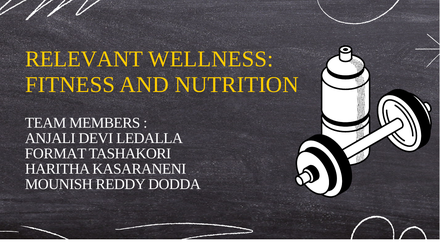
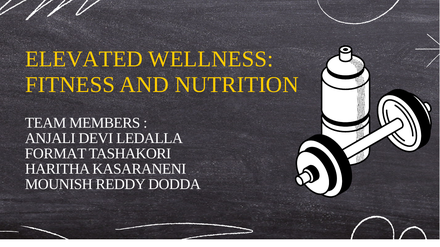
RELEVANT: RELEVANT -> ELEVATED
